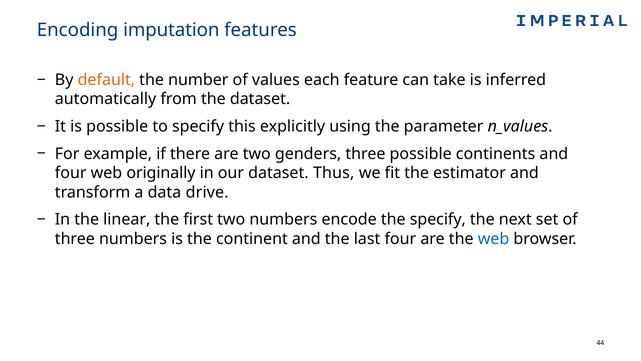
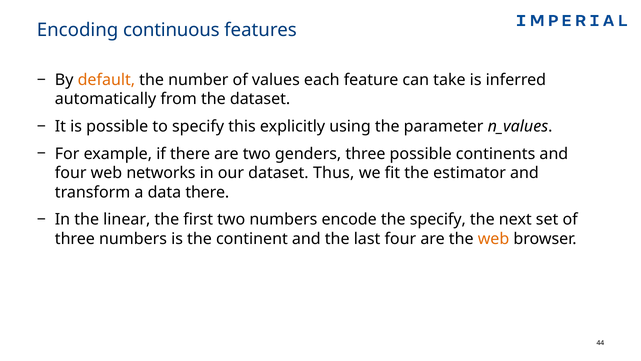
imputation: imputation -> continuous
originally: originally -> networks
data drive: drive -> there
web at (494, 238) colour: blue -> orange
